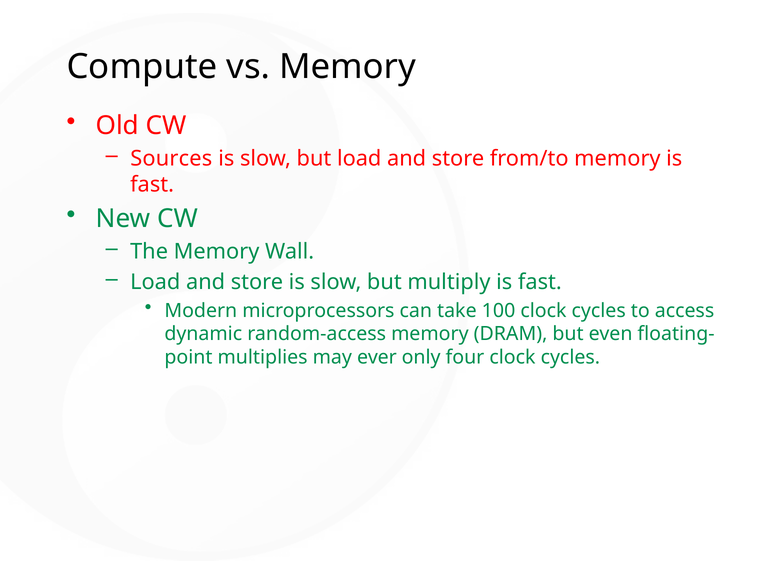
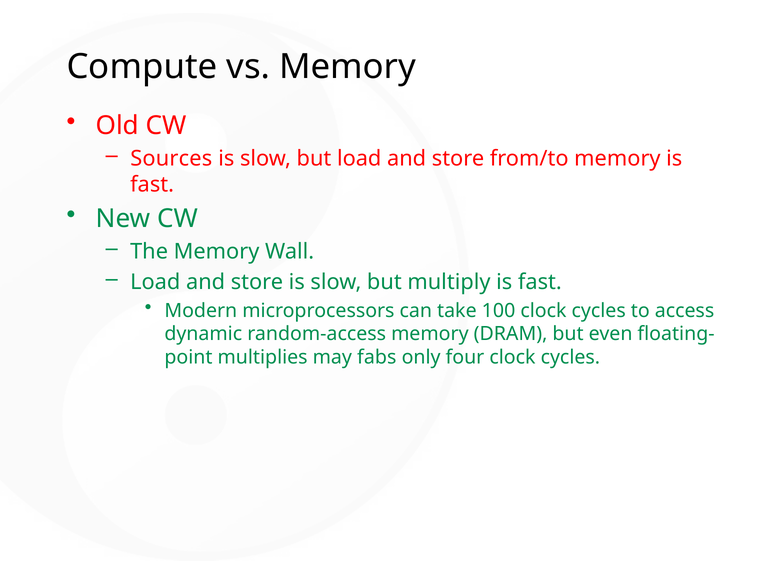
ever: ever -> fabs
